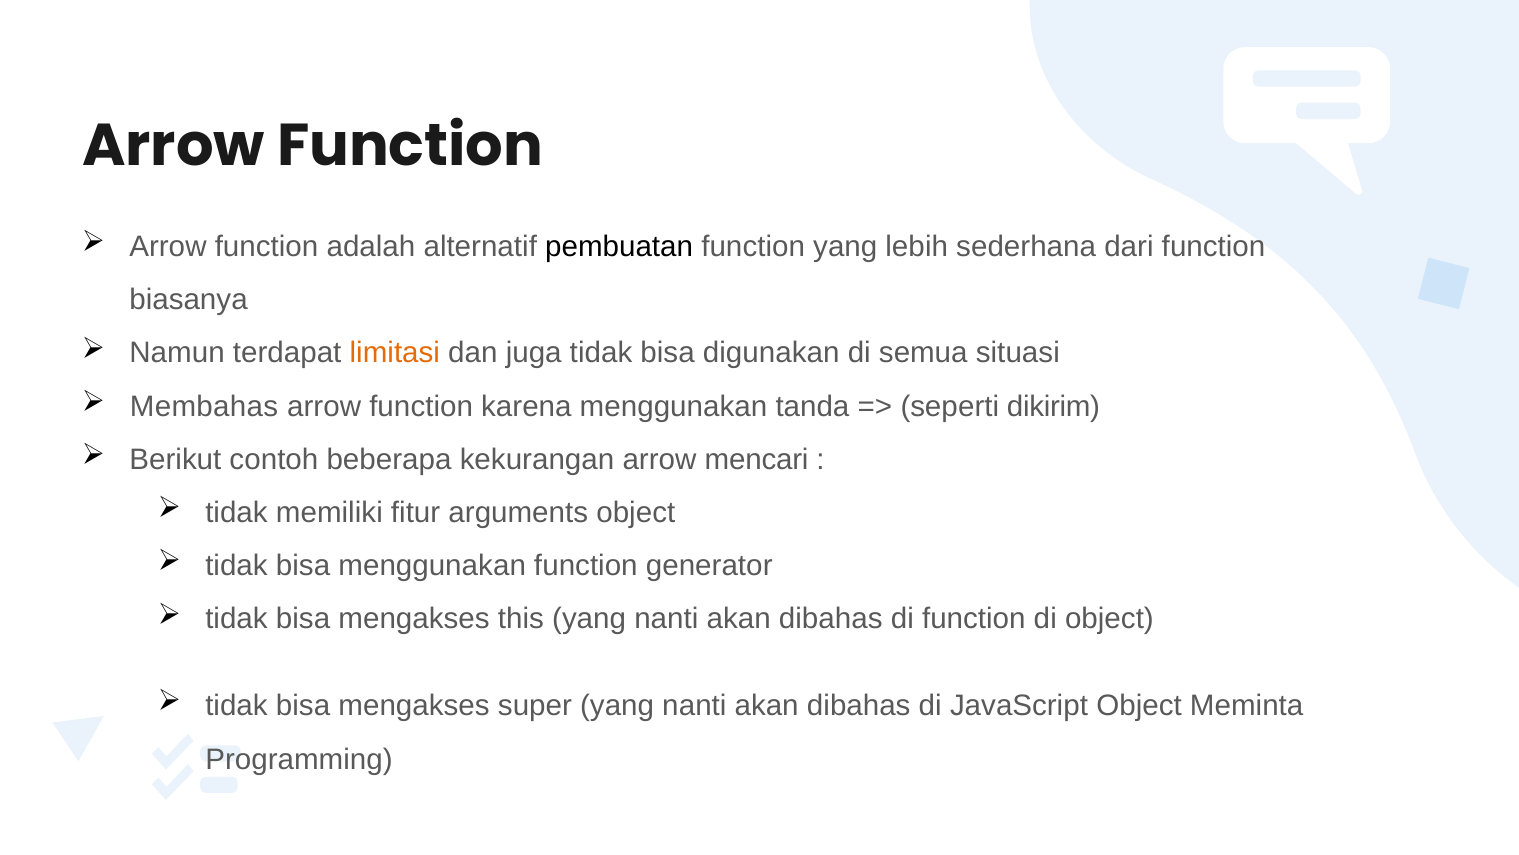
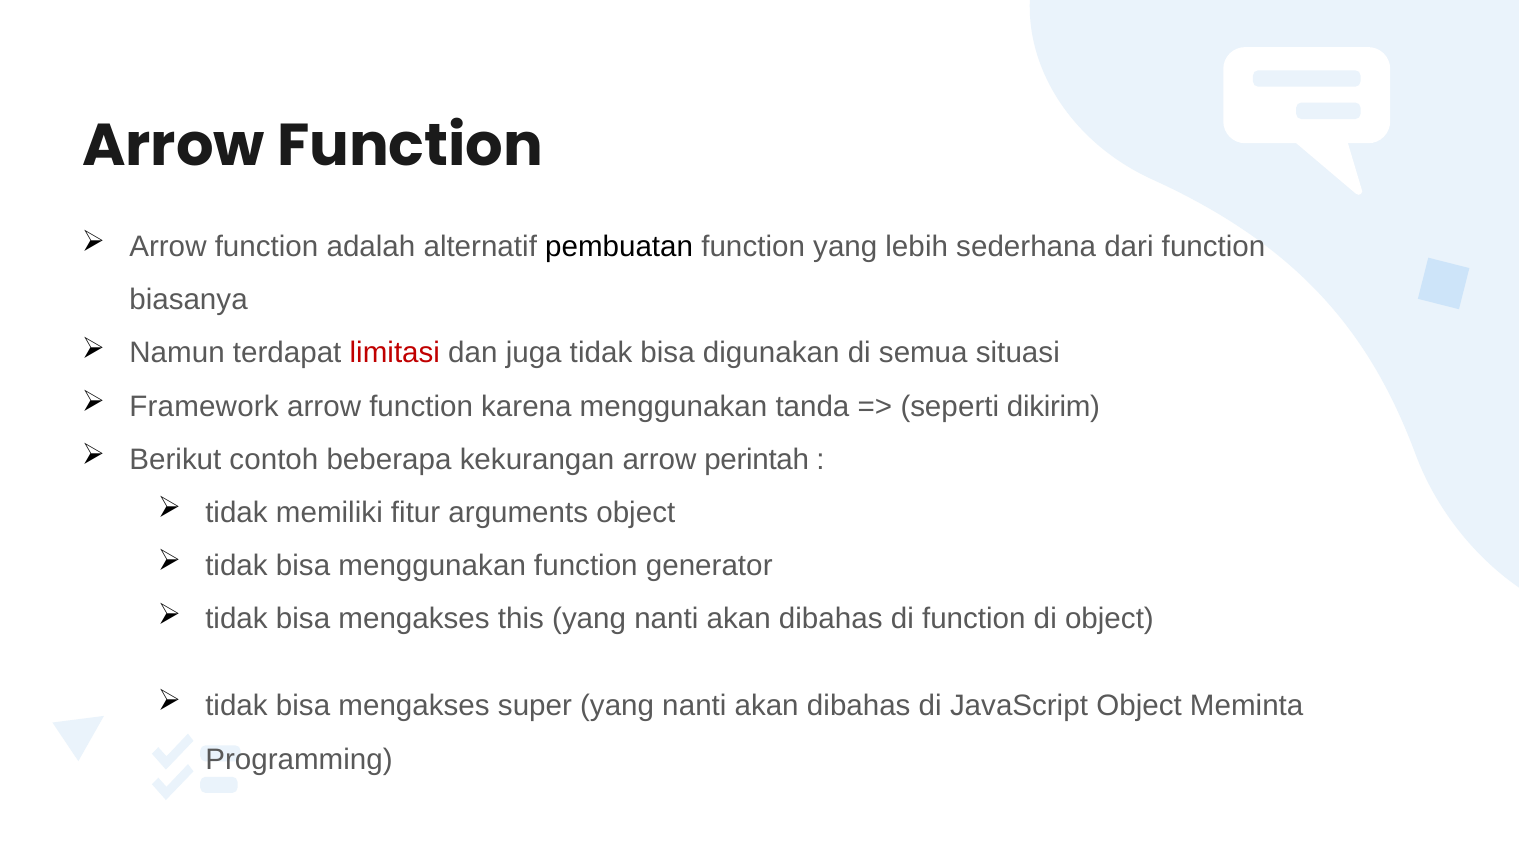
limitasi colour: orange -> red
Membahas: Membahas -> Framework
mencari: mencari -> perintah
